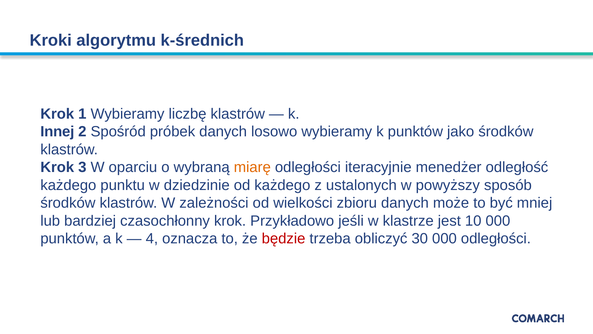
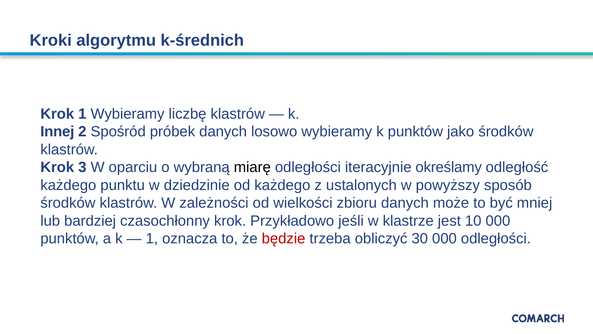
miarę colour: orange -> black
menedżer: menedżer -> określamy
4 at (152, 238): 4 -> 1
